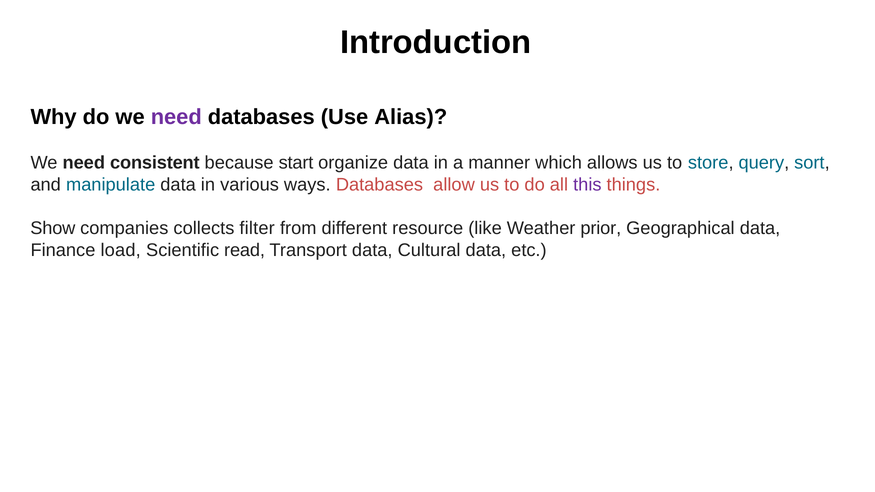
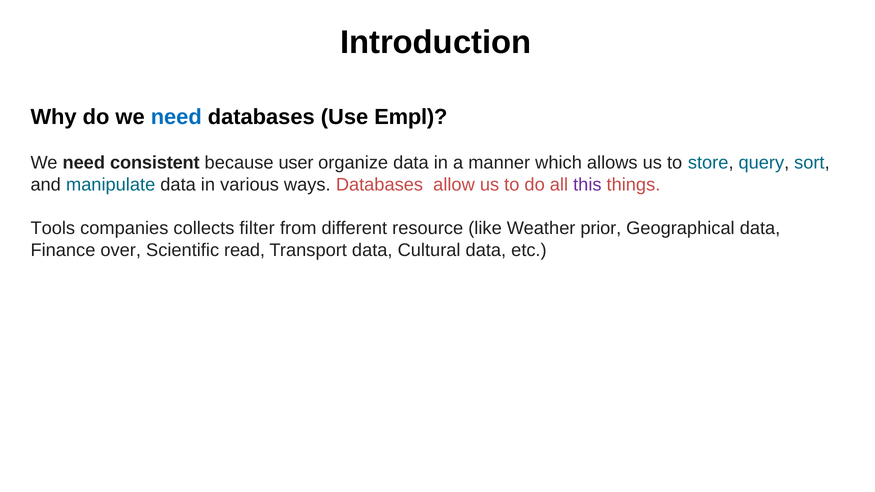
need at (176, 117) colour: purple -> blue
Alias: Alias -> Empl
start: start -> user
Show: Show -> Tools
load: load -> over
